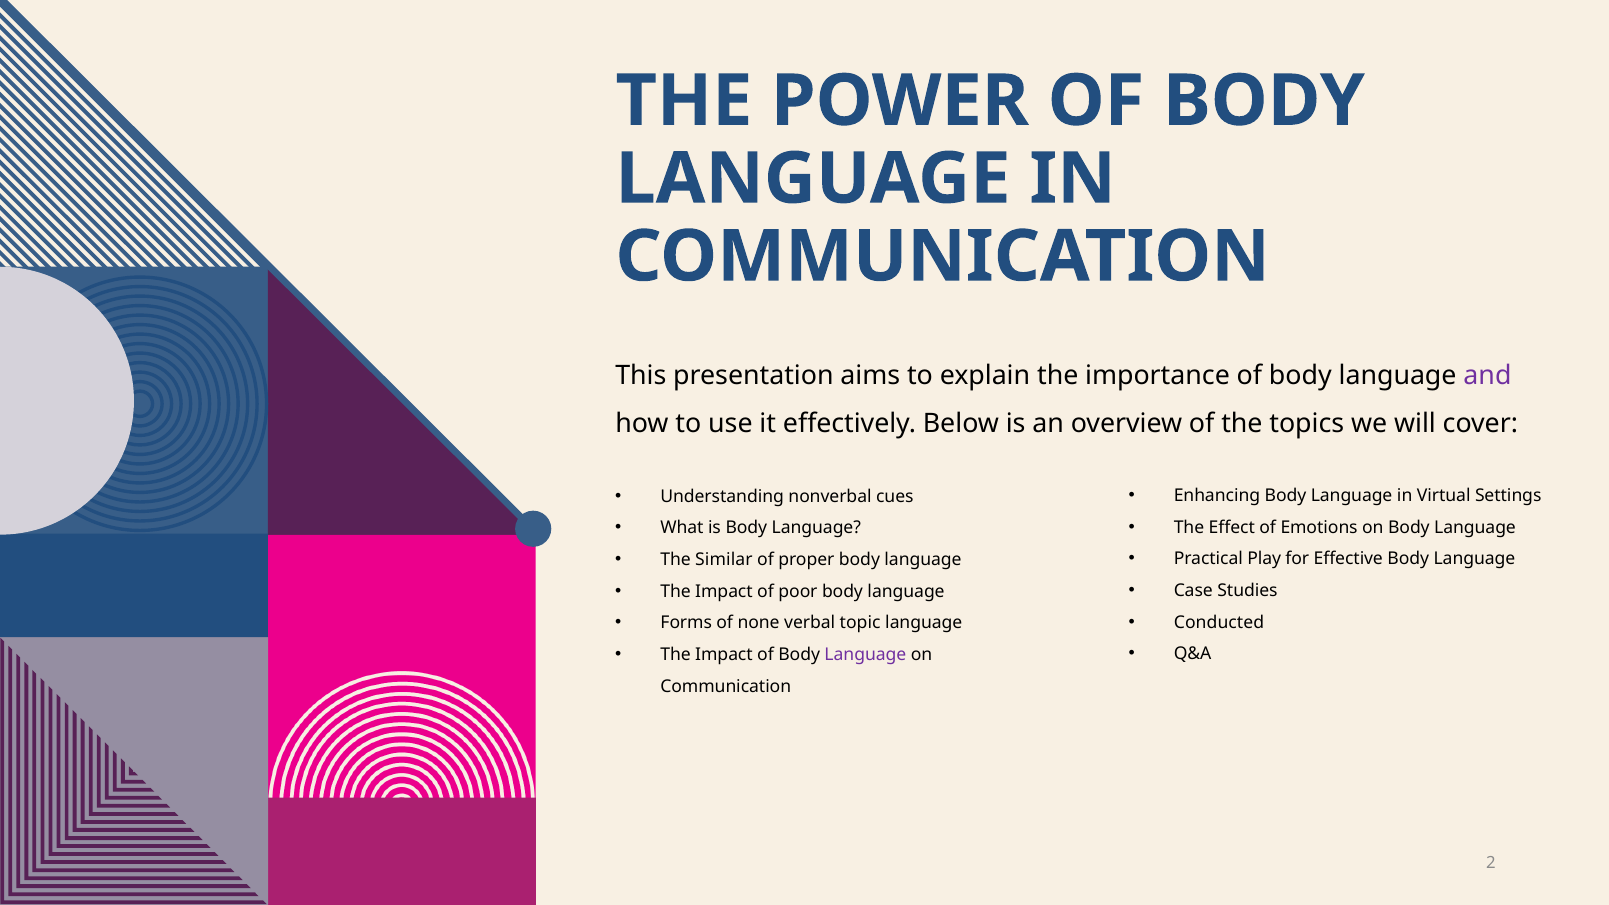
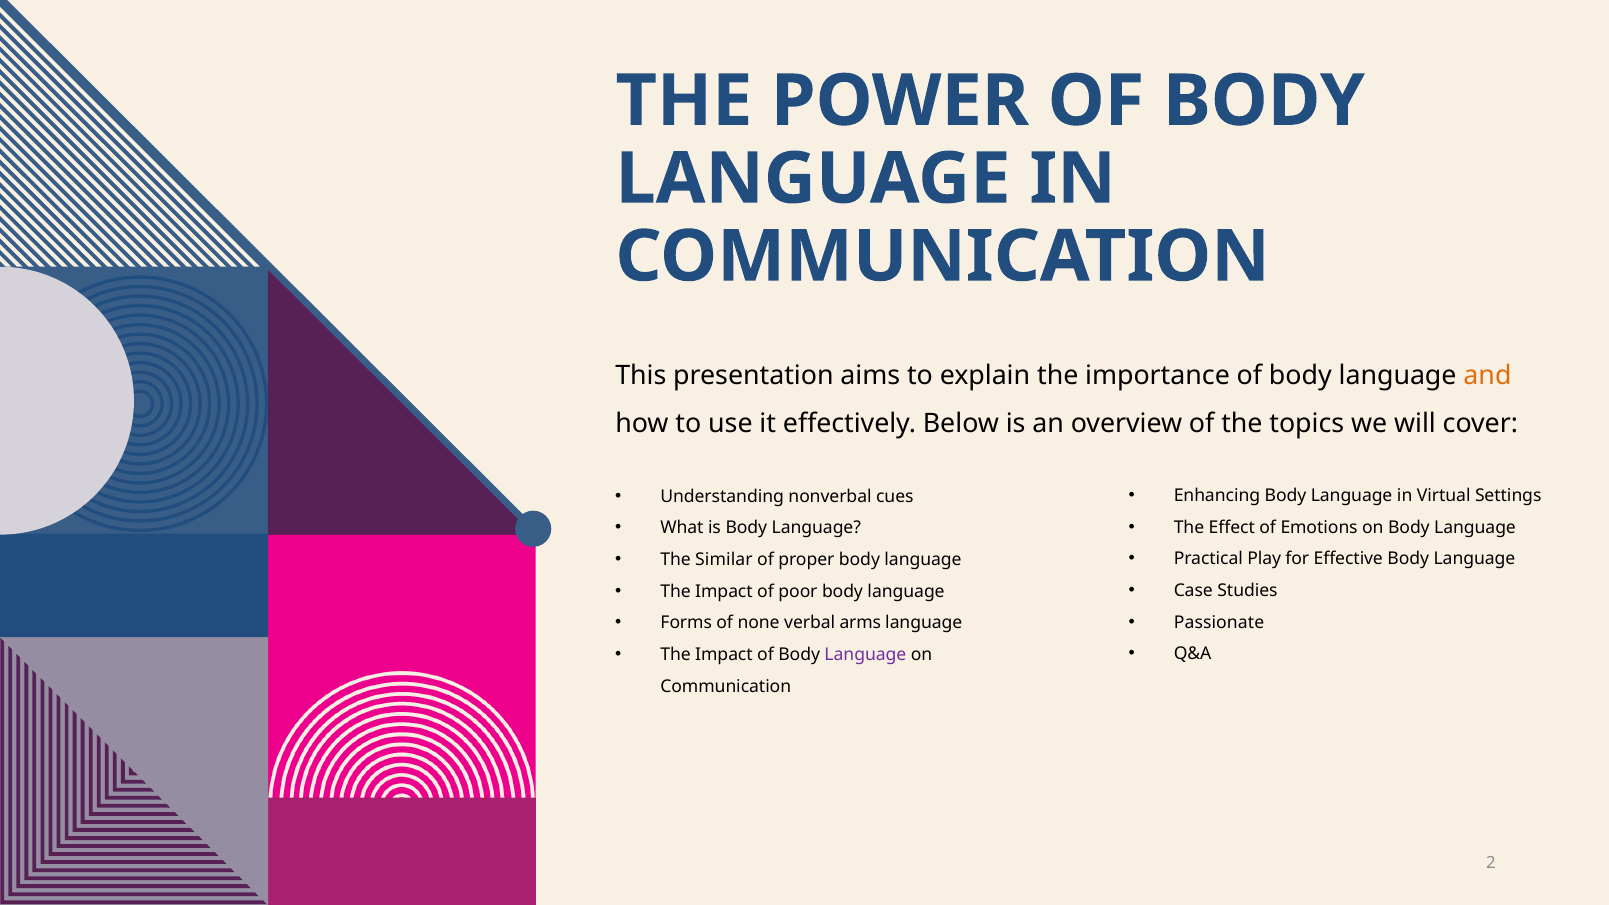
and colour: purple -> orange
Conducted: Conducted -> Passionate
topic: topic -> arms
